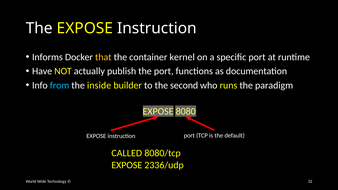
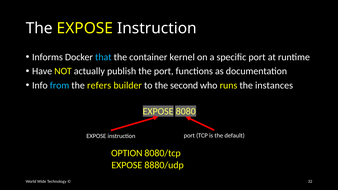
that colour: yellow -> light blue
inside: inside -> refers
paradigm: paradigm -> instances
CALLED: CALLED -> OPTION
2336/udp: 2336/udp -> 8880/udp
